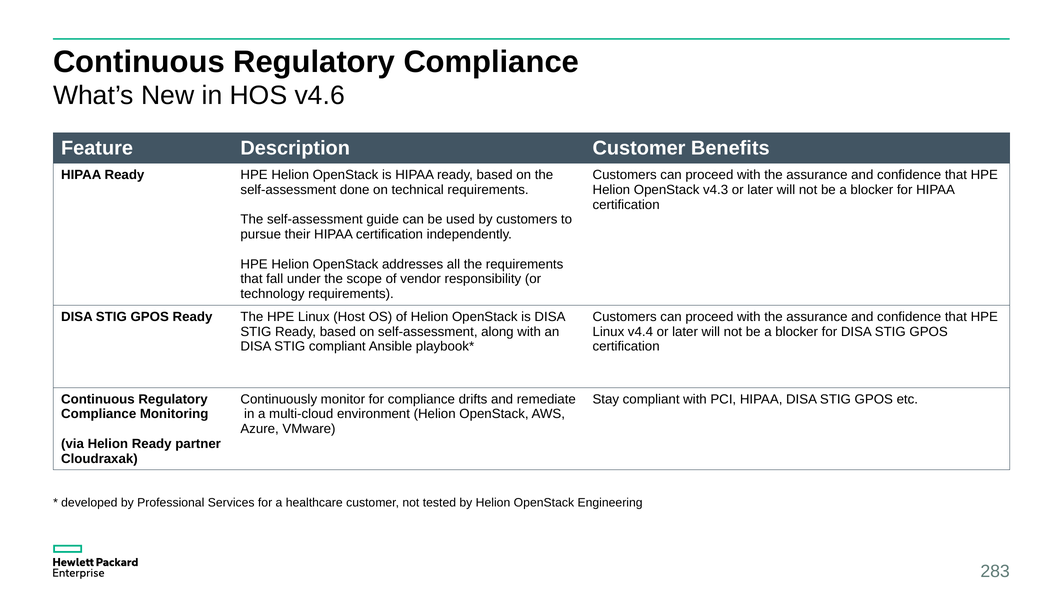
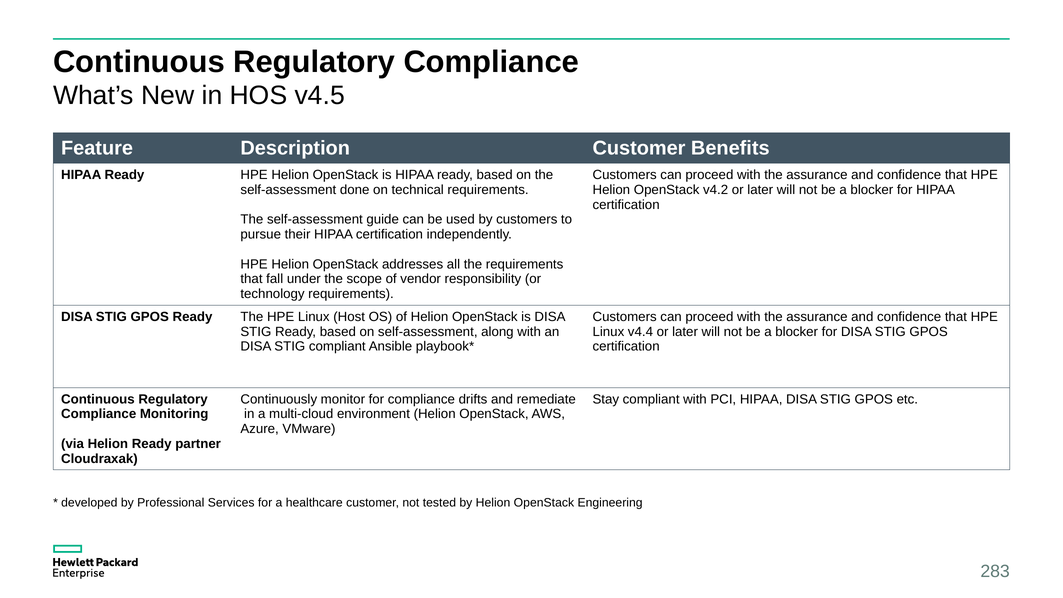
v4.6: v4.6 -> v4.5
v4.3: v4.3 -> v4.2
